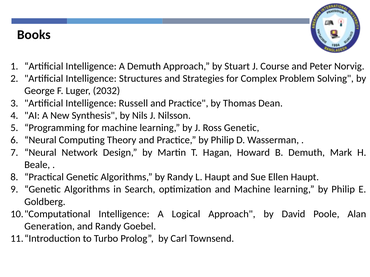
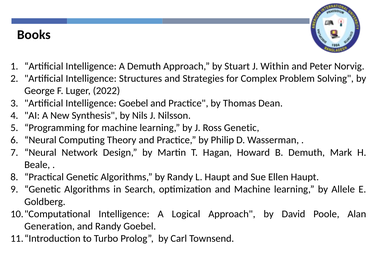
Course: Course -> Within
2032: 2032 -> 2022
Intelligence Russell: Russell -> Goebel
learning by Philip: Philip -> Allele
